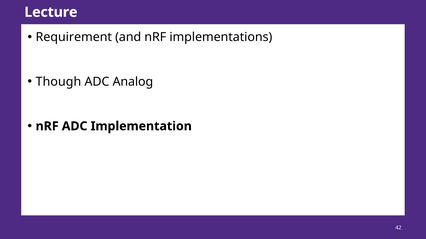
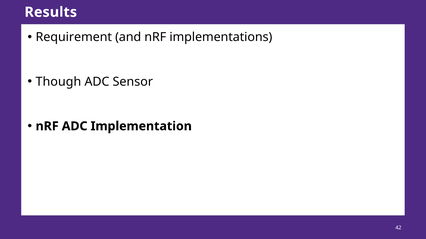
Lecture: Lecture -> Results
Analog: Analog -> Sensor
